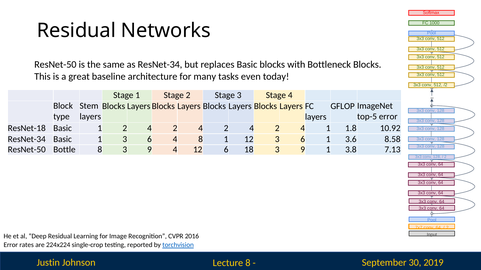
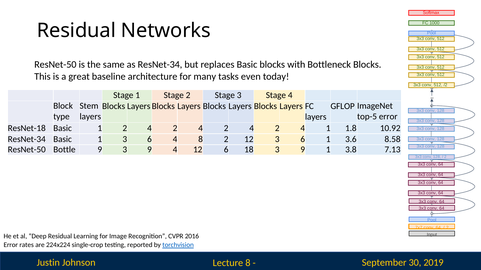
8 1: 1 -> 2
Bottle 8: 8 -> 9
